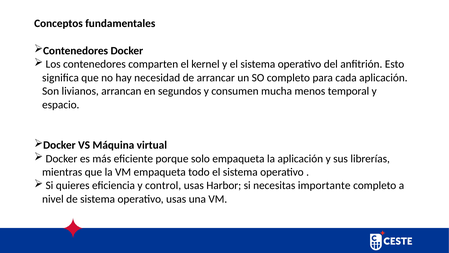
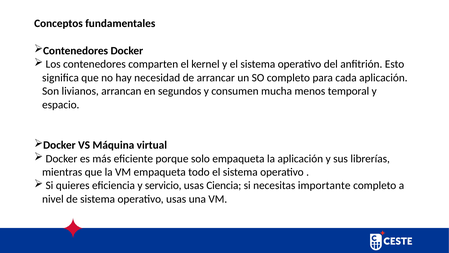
control: control -> servicio
Harbor: Harbor -> Ciencia
